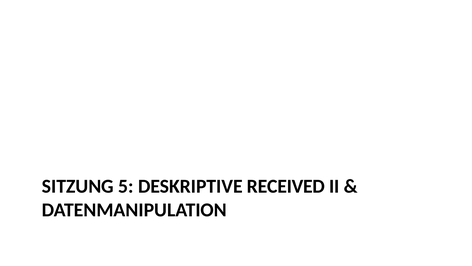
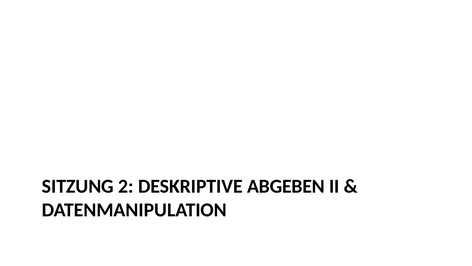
5: 5 -> 2
RECEIVED: RECEIVED -> ABGEBEN
